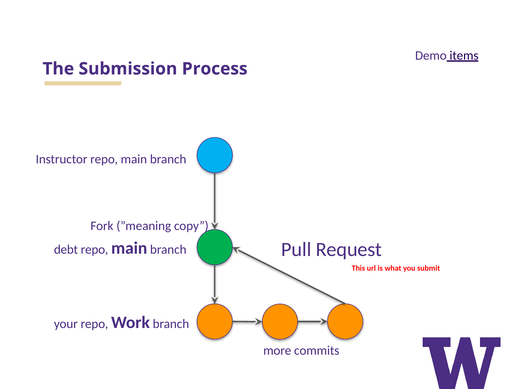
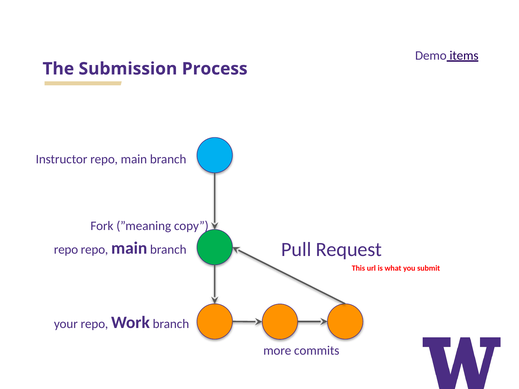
debt at (66, 250): debt -> repo
